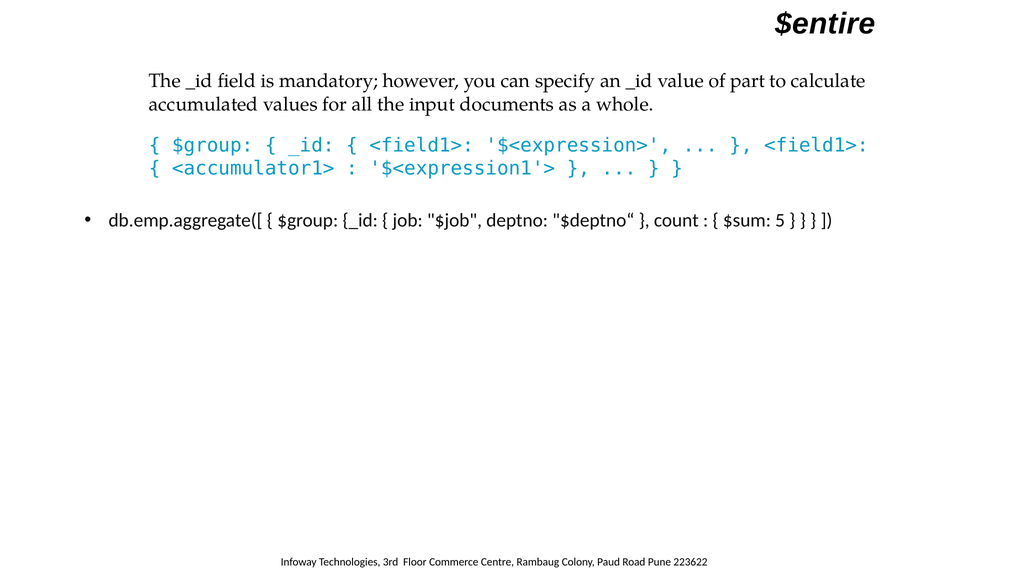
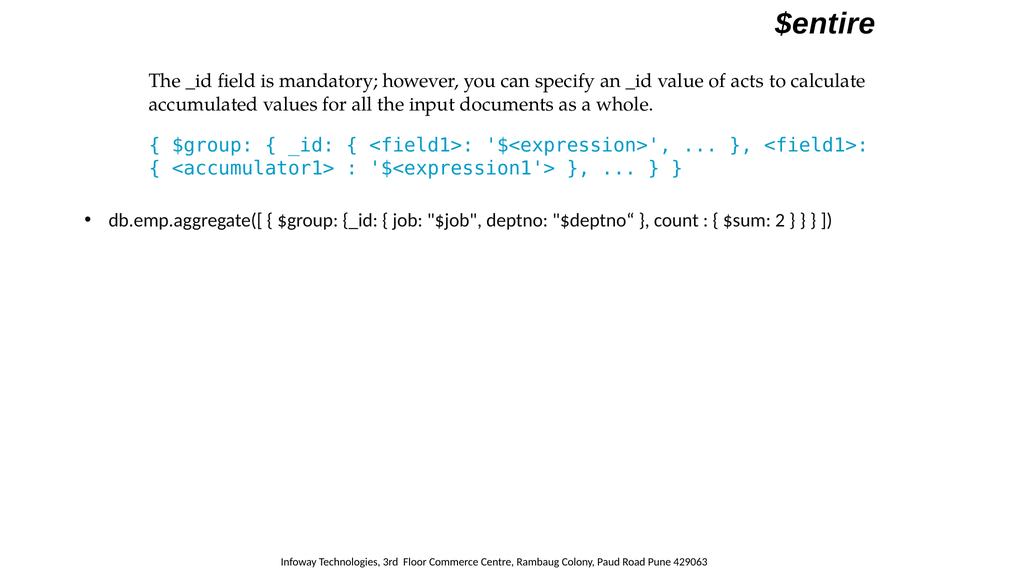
part: part -> acts
5: 5 -> 2
223622: 223622 -> 429063
